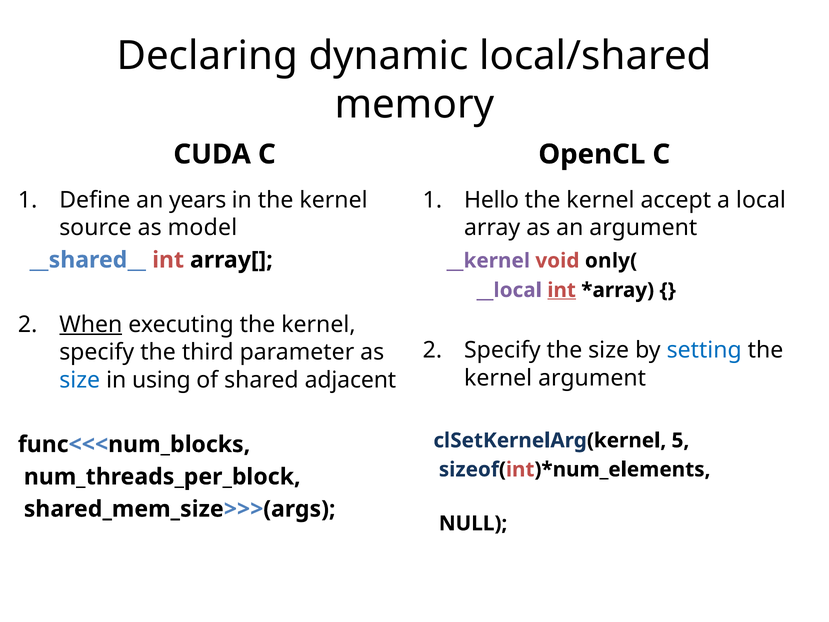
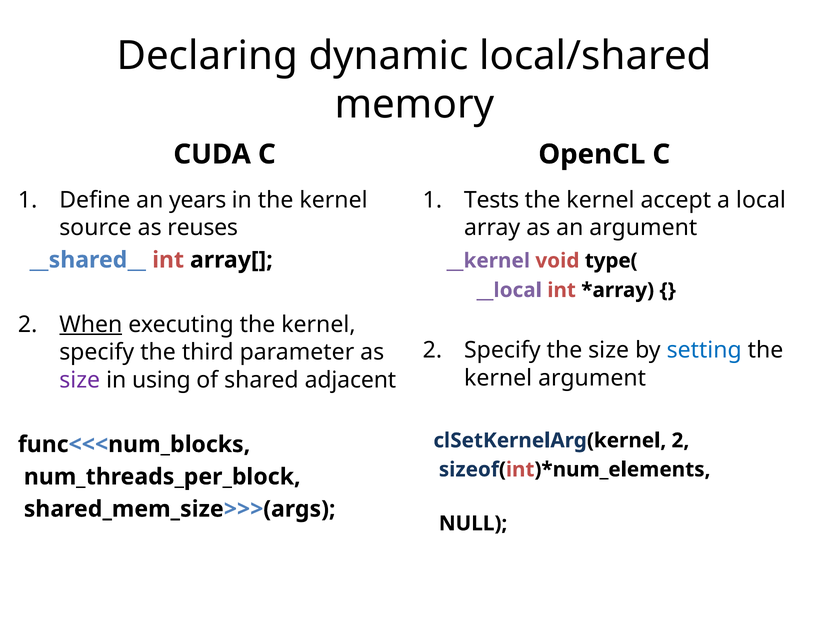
Hello: Hello -> Tests
model: model -> reuses
only(: only( -> type(
int at (562, 290) underline: present -> none
size at (80, 380) colour: blue -> purple
clSetKernelArg(kernel 5: 5 -> 2
